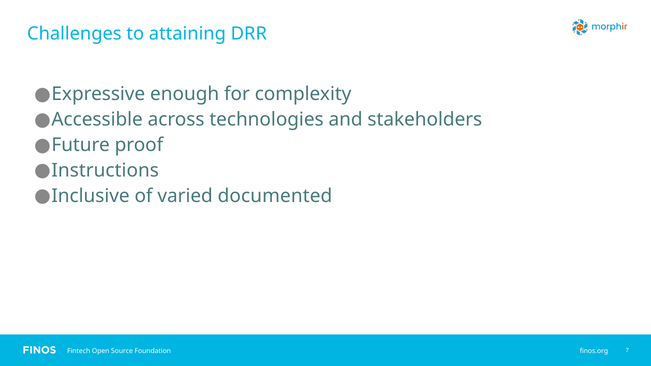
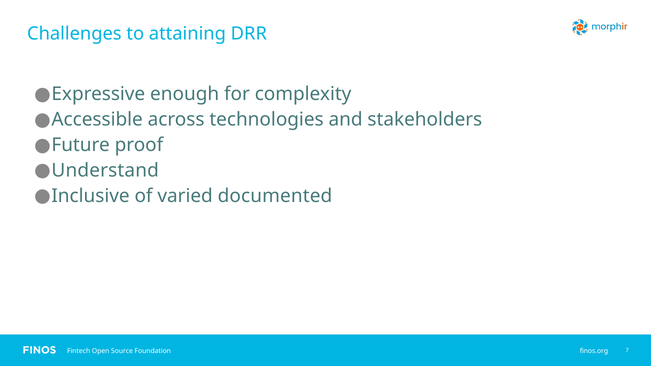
Instructions: Instructions -> Understand
